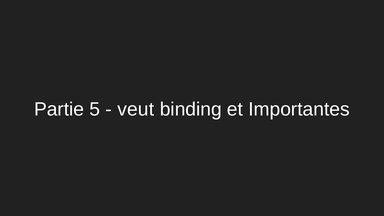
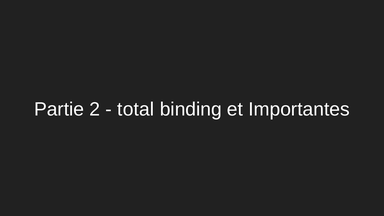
5: 5 -> 2
veut: veut -> total
